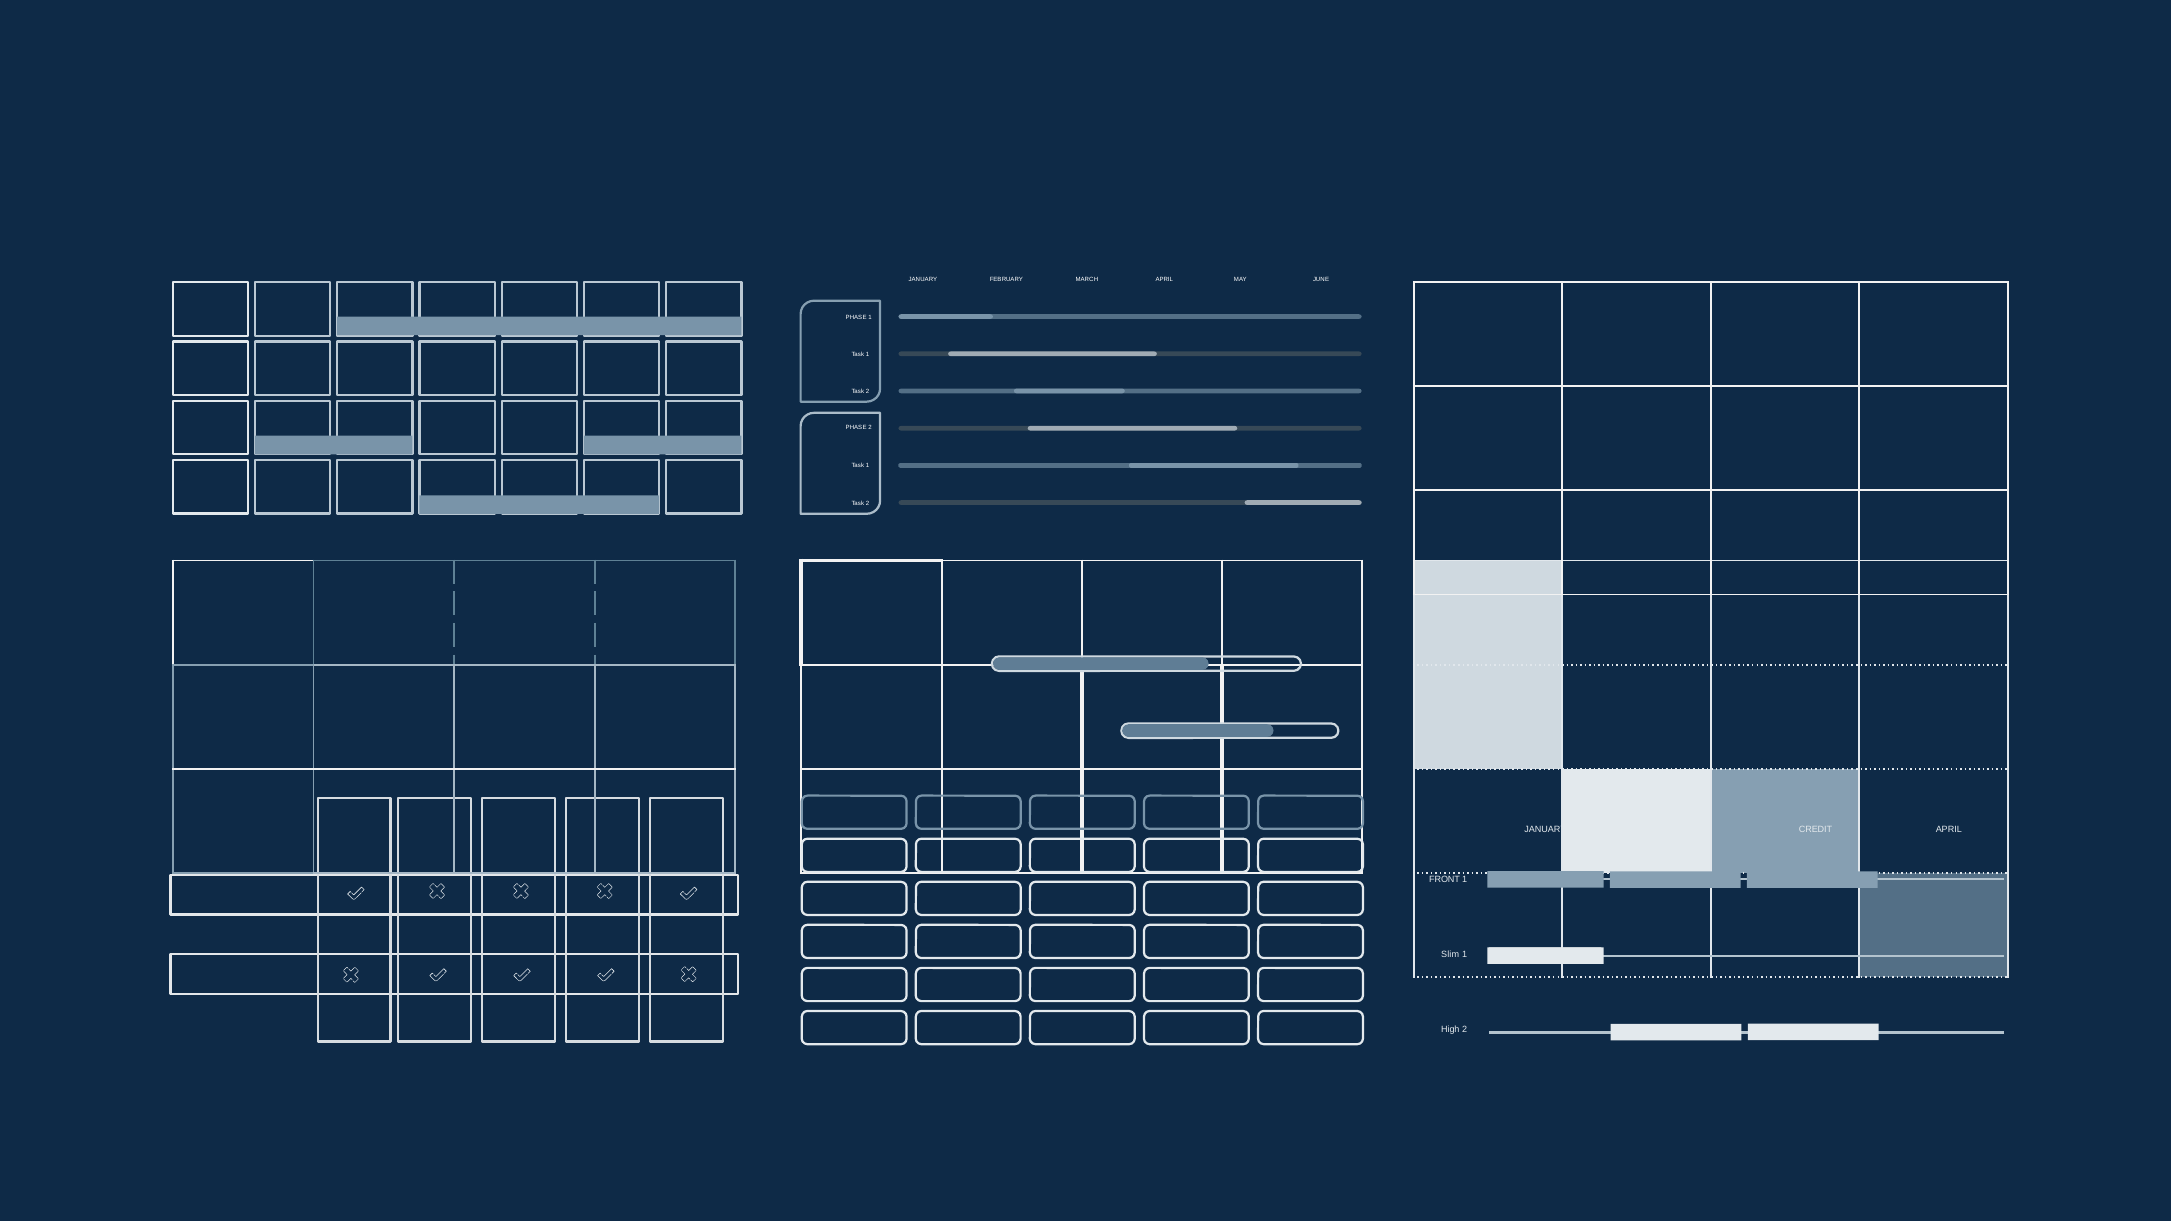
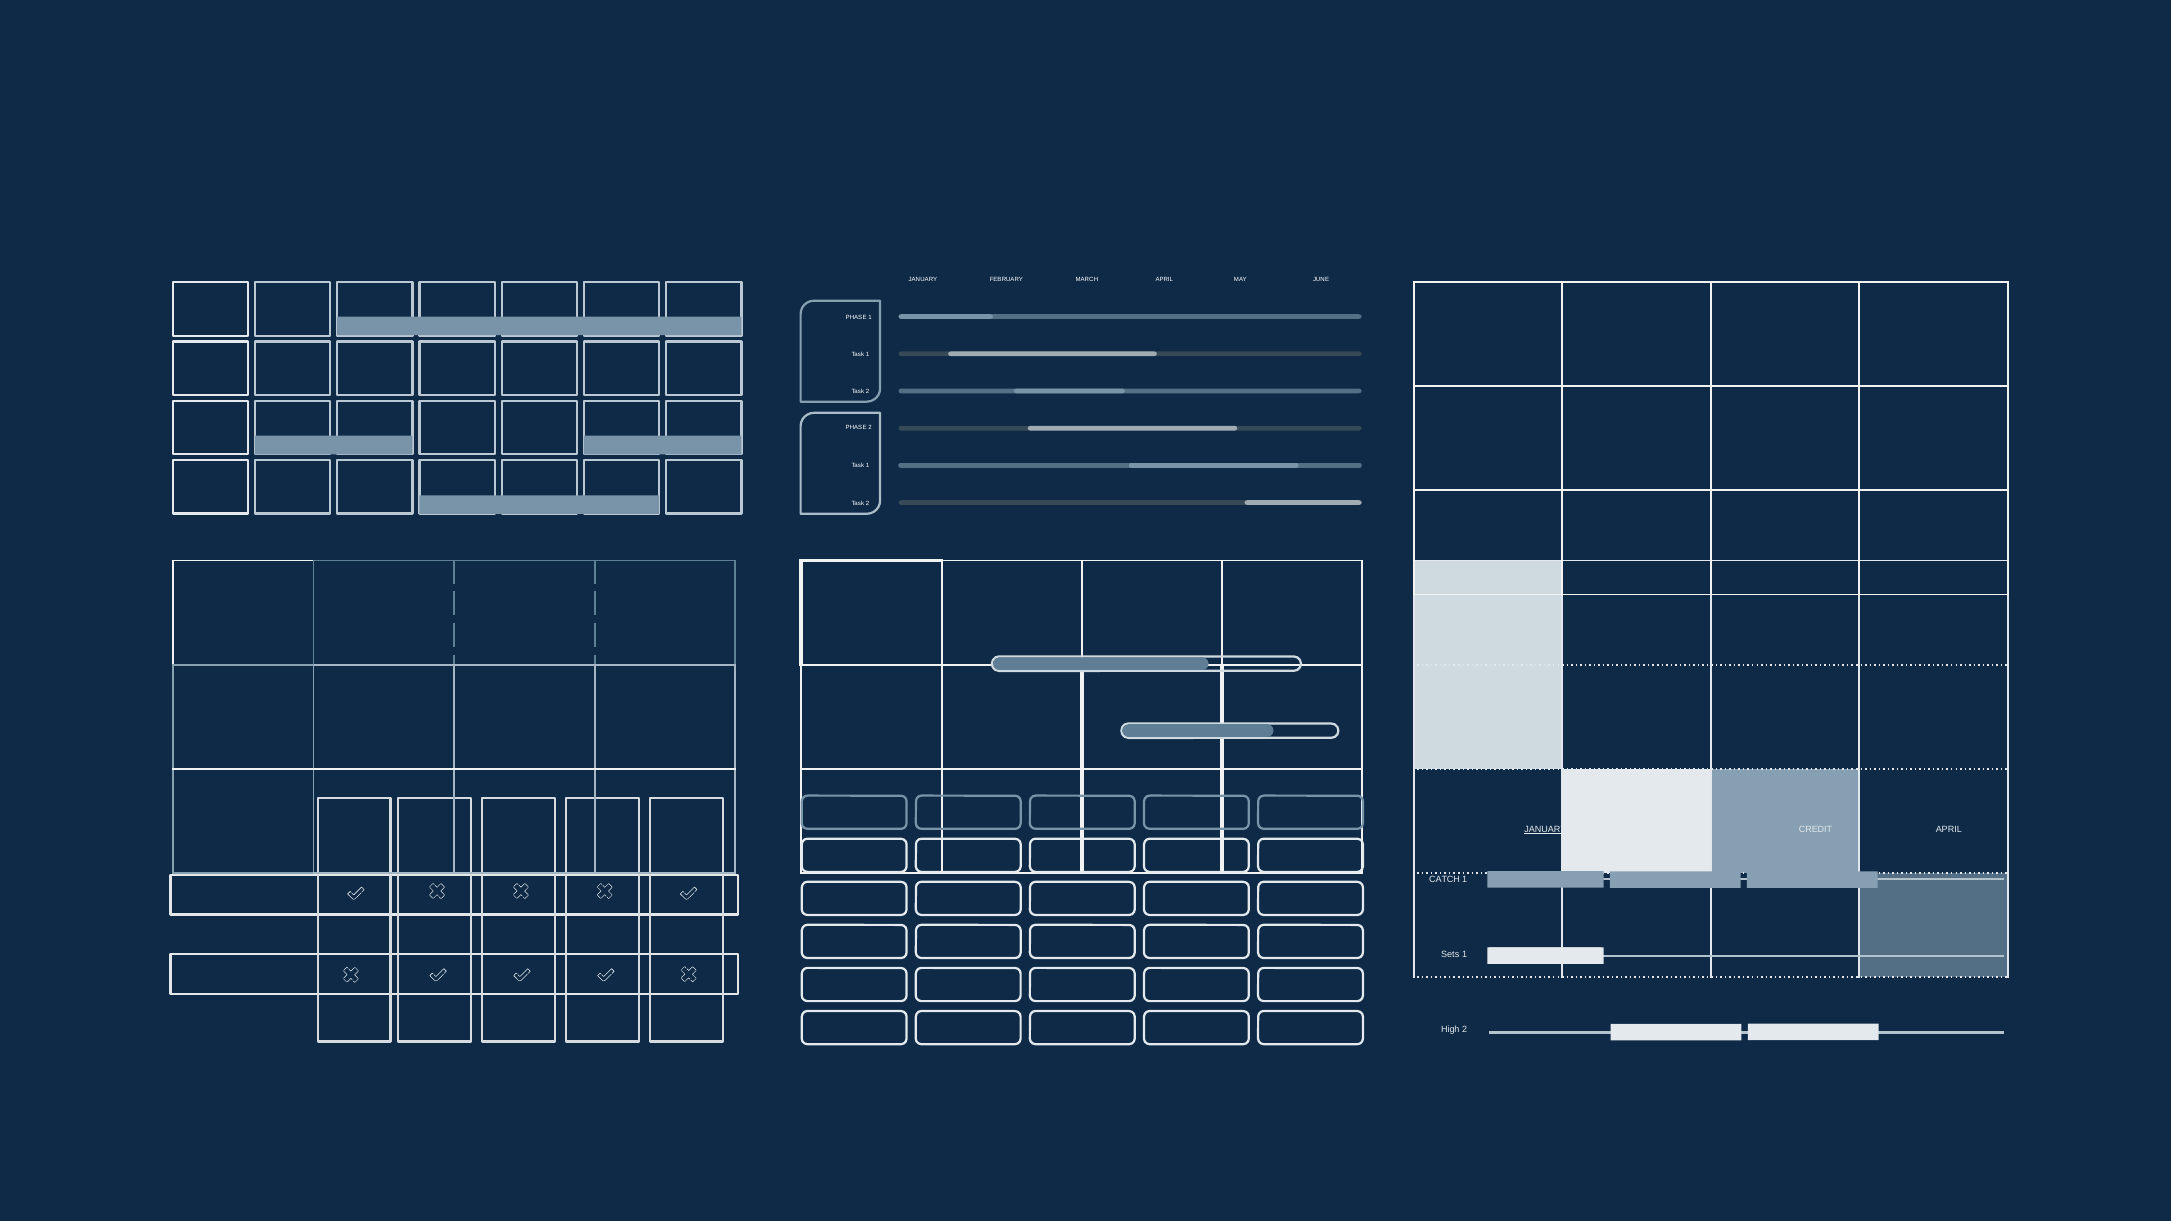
JANUARY at (1545, 830) underline: none -> present
FRONT: FRONT -> CATCH
Slim: Slim -> Sets
